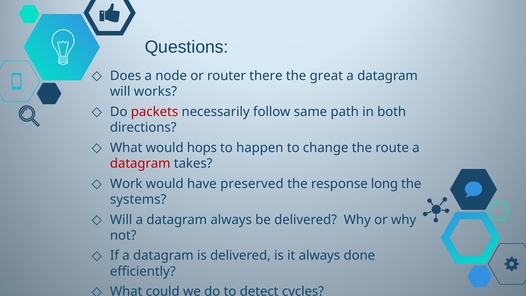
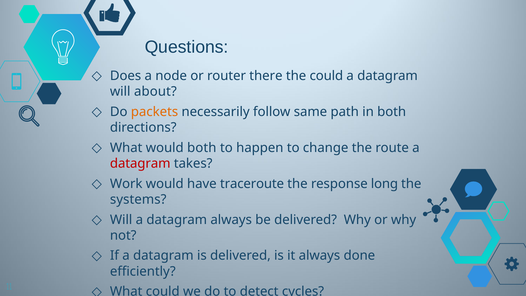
the great: great -> could
works: works -> about
packets colour: red -> orange
would hops: hops -> both
preserved: preserved -> traceroute
